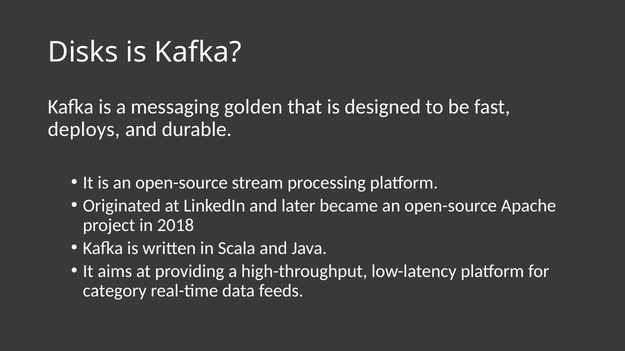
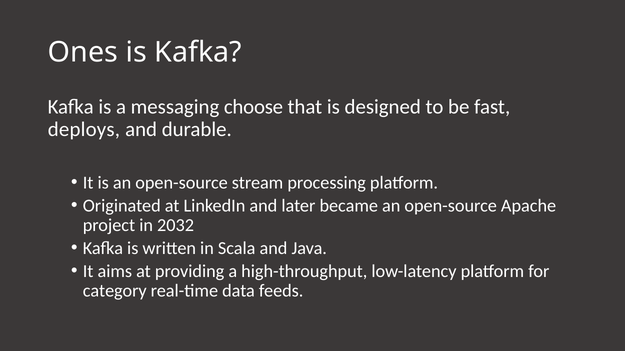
Disks: Disks -> Ones
golden: golden -> choose
2018: 2018 -> 2032
